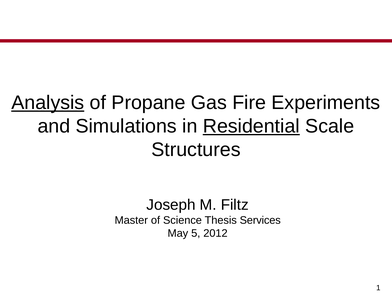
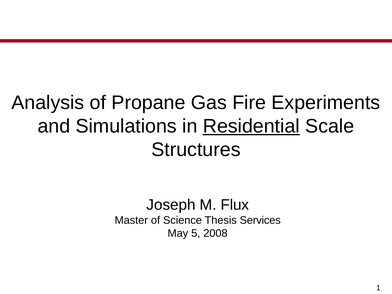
Analysis underline: present -> none
Filtz: Filtz -> Flux
2012: 2012 -> 2008
